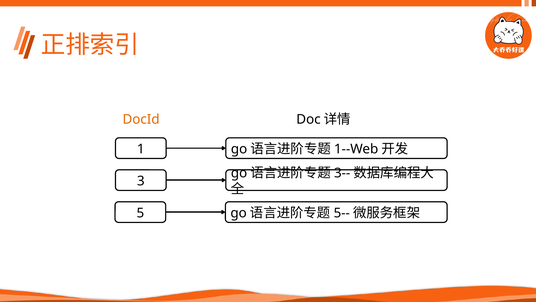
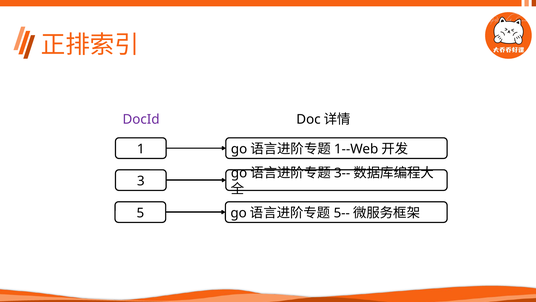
DocId colour: orange -> purple
